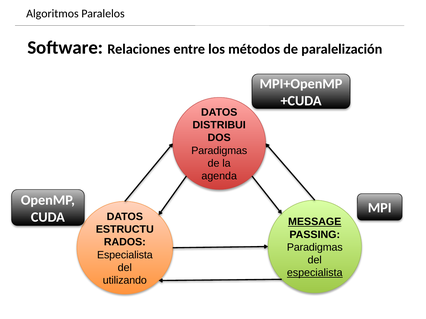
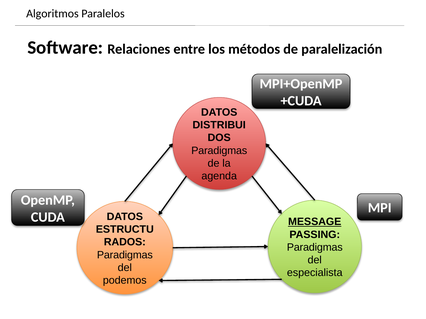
Especialista at (125, 255): Especialista -> Paradigmas
especialista at (315, 273) underline: present -> none
utilizando: utilizando -> podemos
